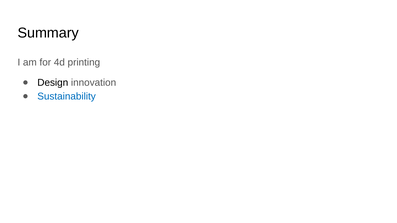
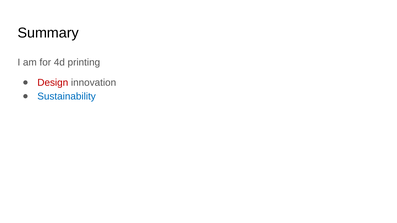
Design colour: black -> red
